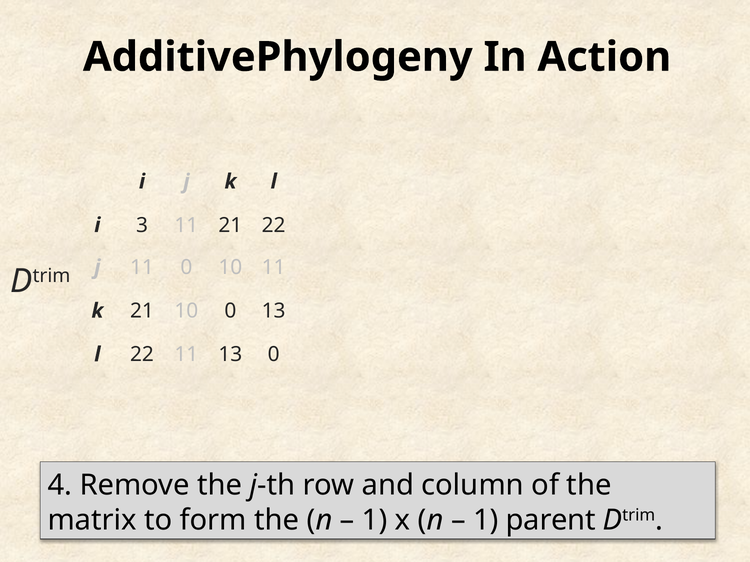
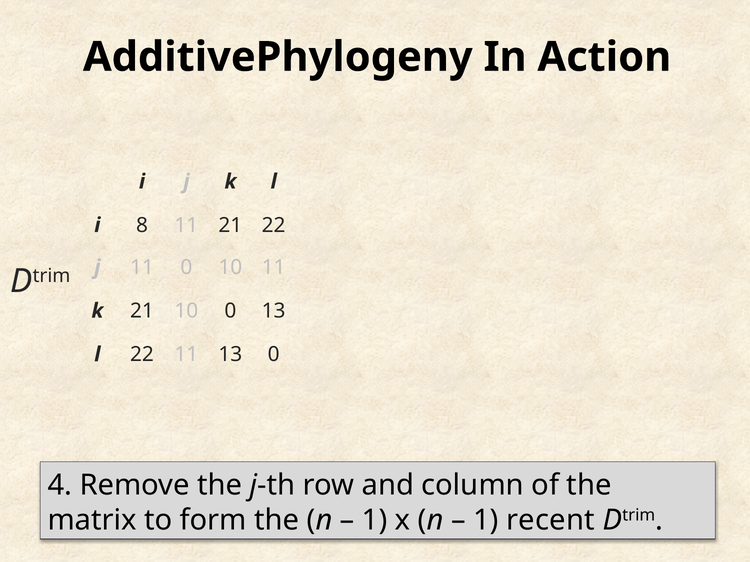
3: 3 -> 8
parent: parent -> recent
